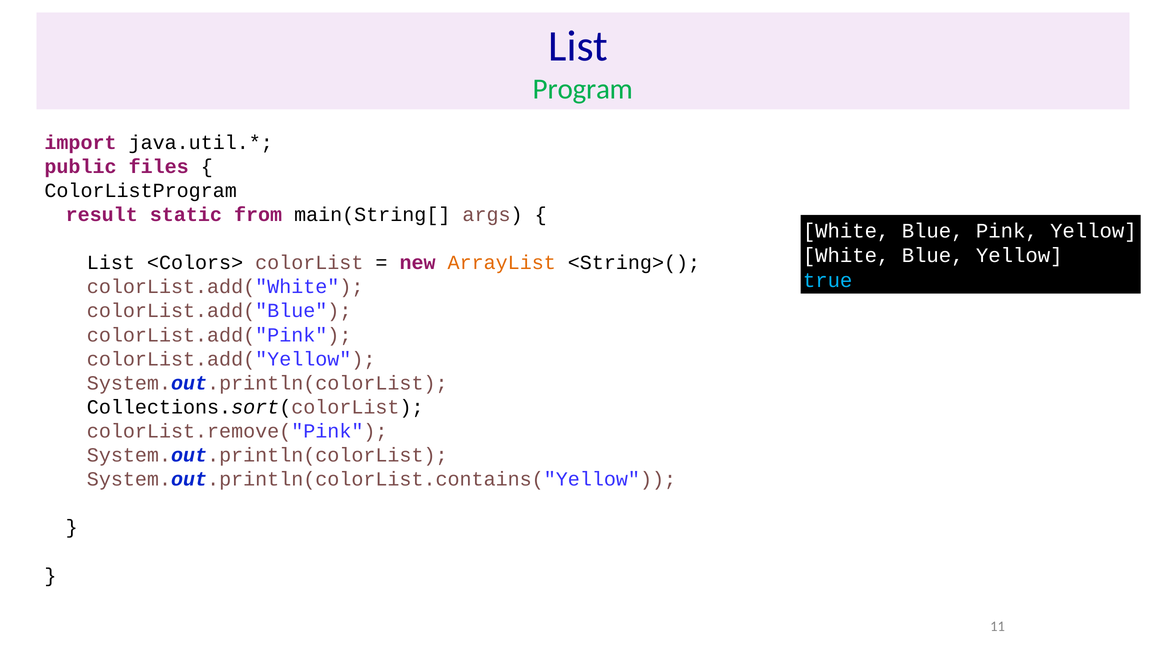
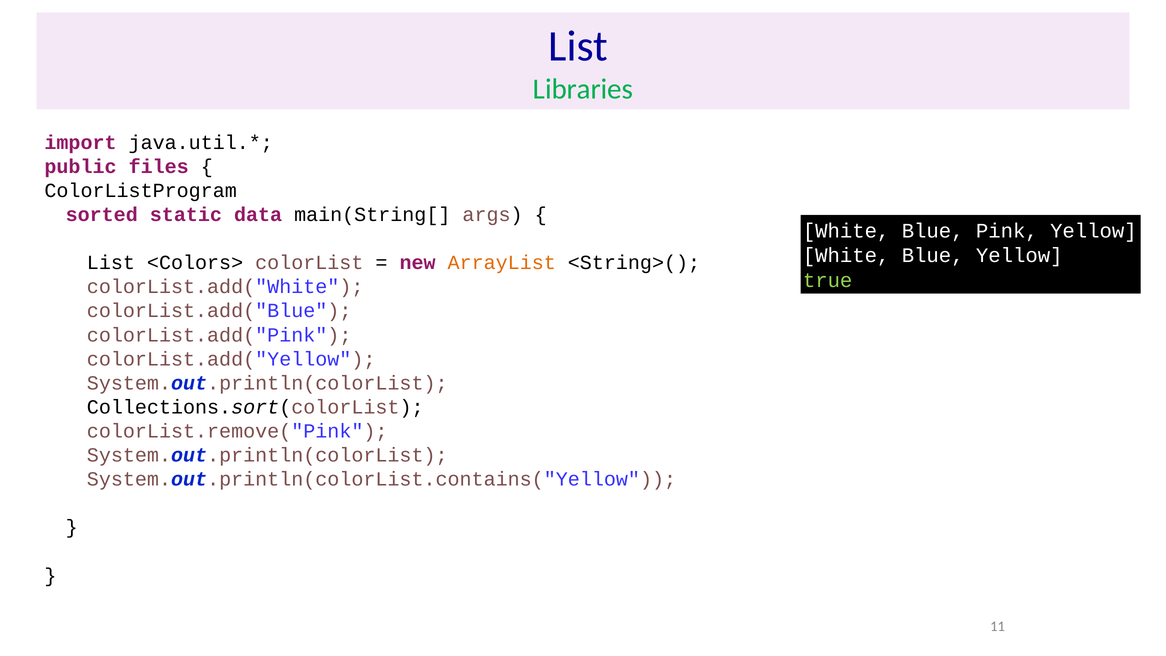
Program: Program -> Libraries
result: result -> sorted
from: from -> data
true colour: light blue -> light green
